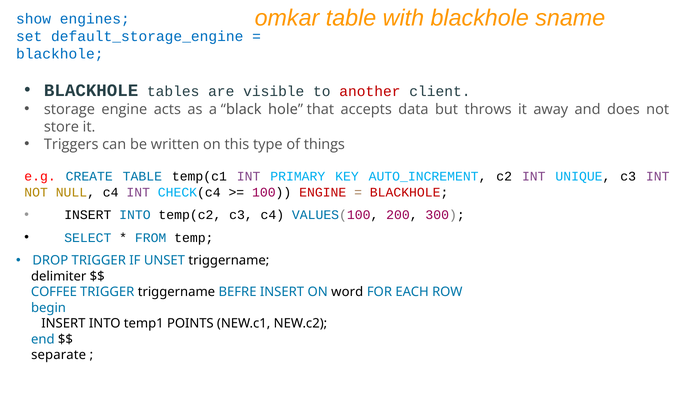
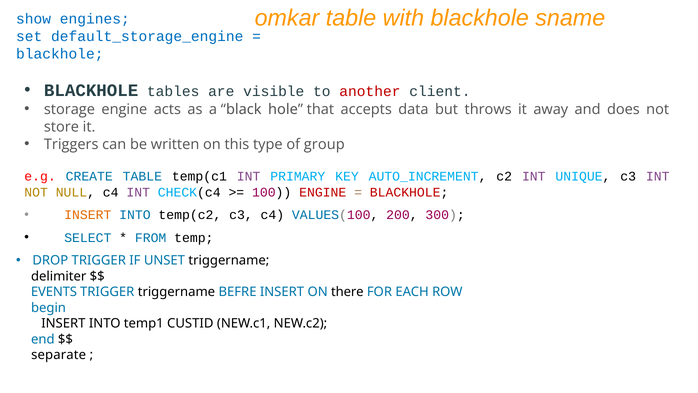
things: things -> group
INSERT at (88, 215) colour: black -> orange
COFFEE: COFFEE -> EVENTS
word: word -> there
POINTS: POINTS -> CUSTID
